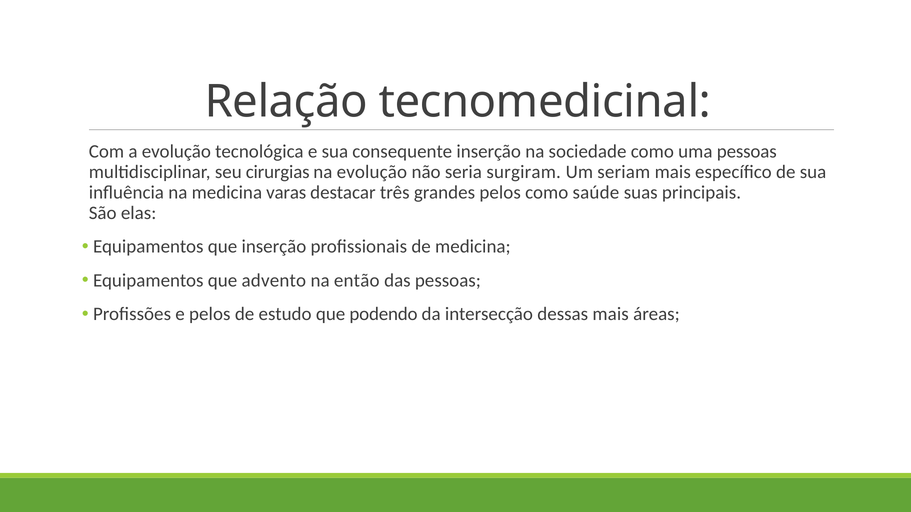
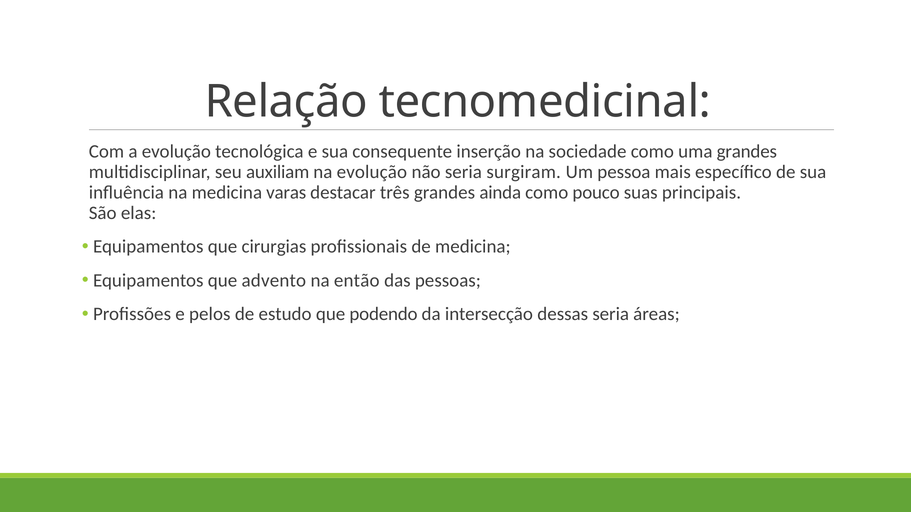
uma pessoas: pessoas -> grandes
cirurgias: cirurgias -> auxiliam
seriam: seriam -> pessoa
grandes pelos: pelos -> ainda
saúde: saúde -> pouco
que inserção: inserção -> cirurgias
dessas mais: mais -> seria
